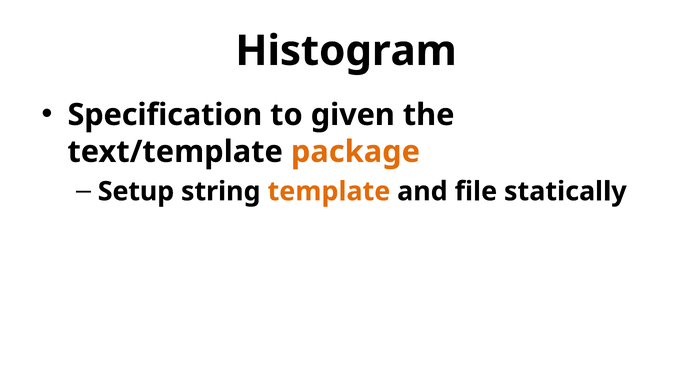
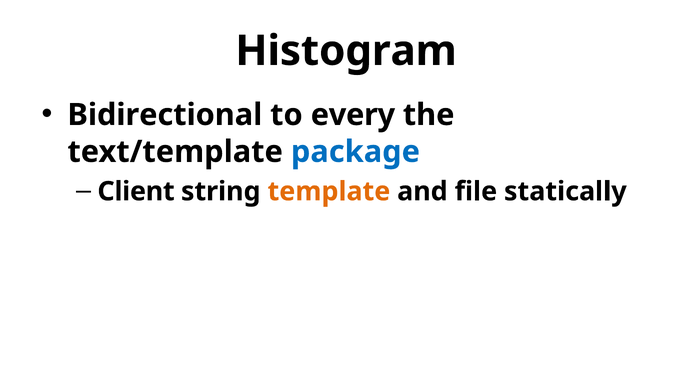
Specification: Specification -> Bidirectional
given: given -> every
package colour: orange -> blue
Setup: Setup -> Client
